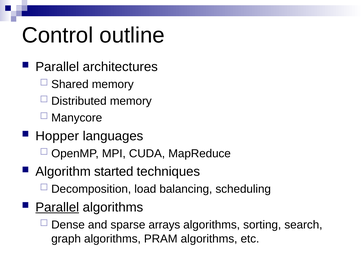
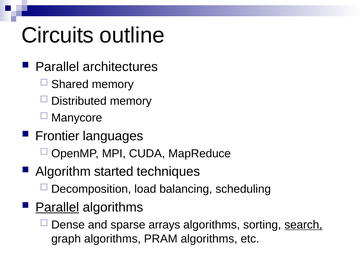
Control: Control -> Circuits
Hopper: Hopper -> Frontier
search underline: none -> present
